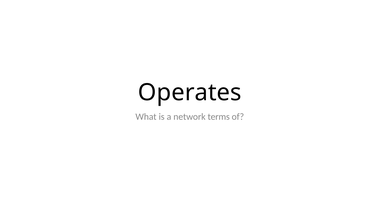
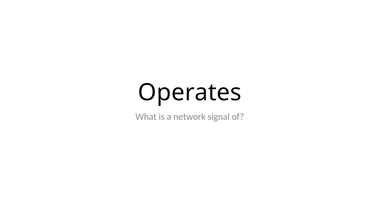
terms: terms -> signal
